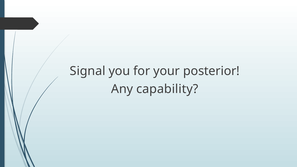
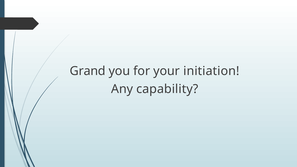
Signal: Signal -> Grand
posterior: posterior -> initiation
